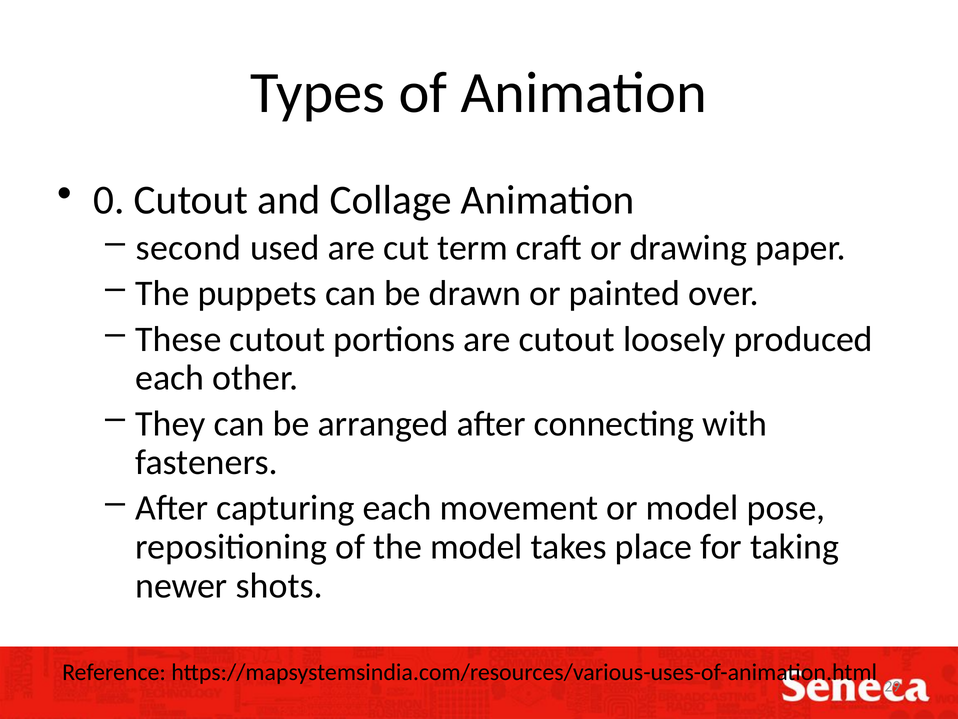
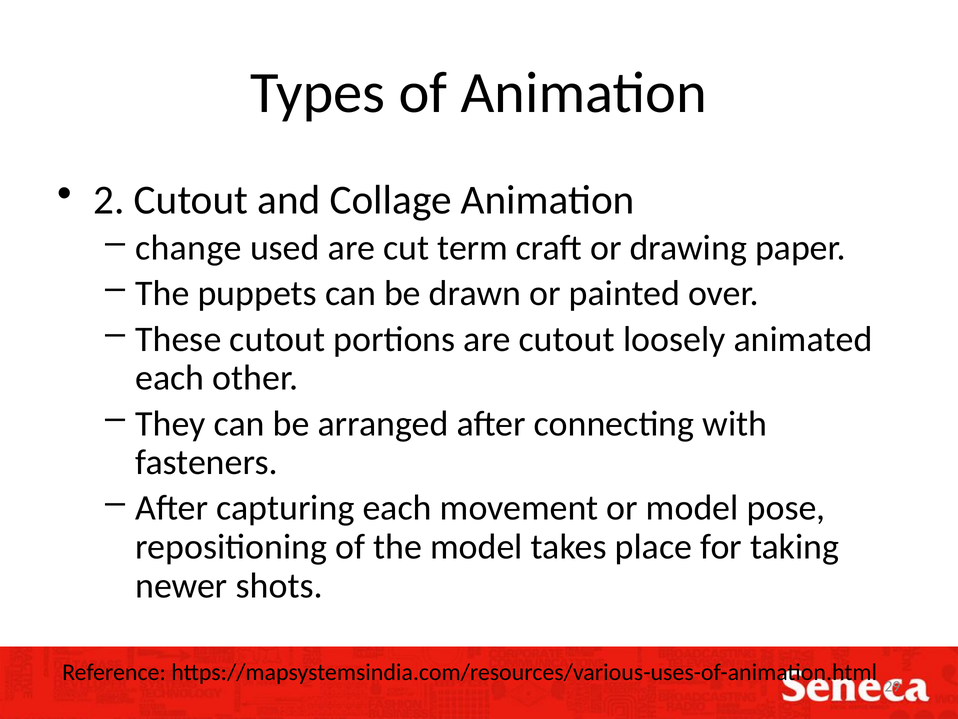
0: 0 -> 2
second: second -> change
produced: produced -> animated
